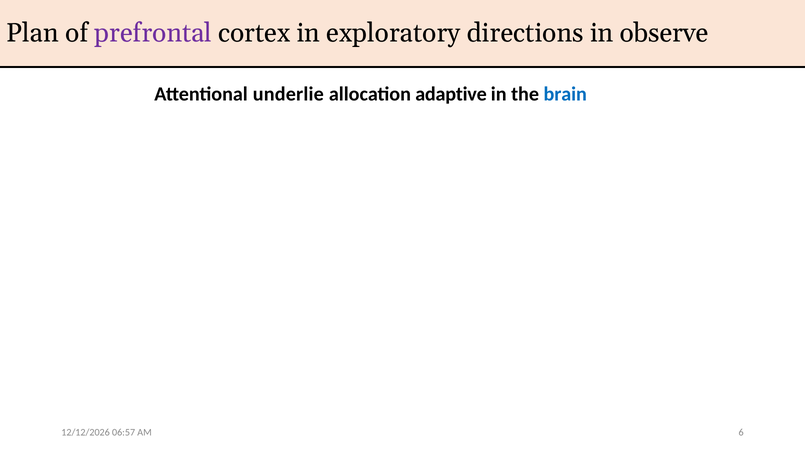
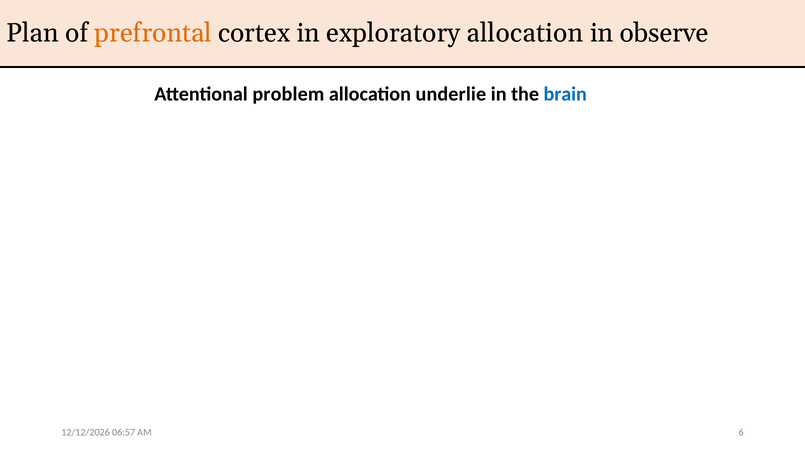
prefrontal colour: purple -> orange
exploratory directions: directions -> allocation
underlie: underlie -> problem
adaptive: adaptive -> underlie
